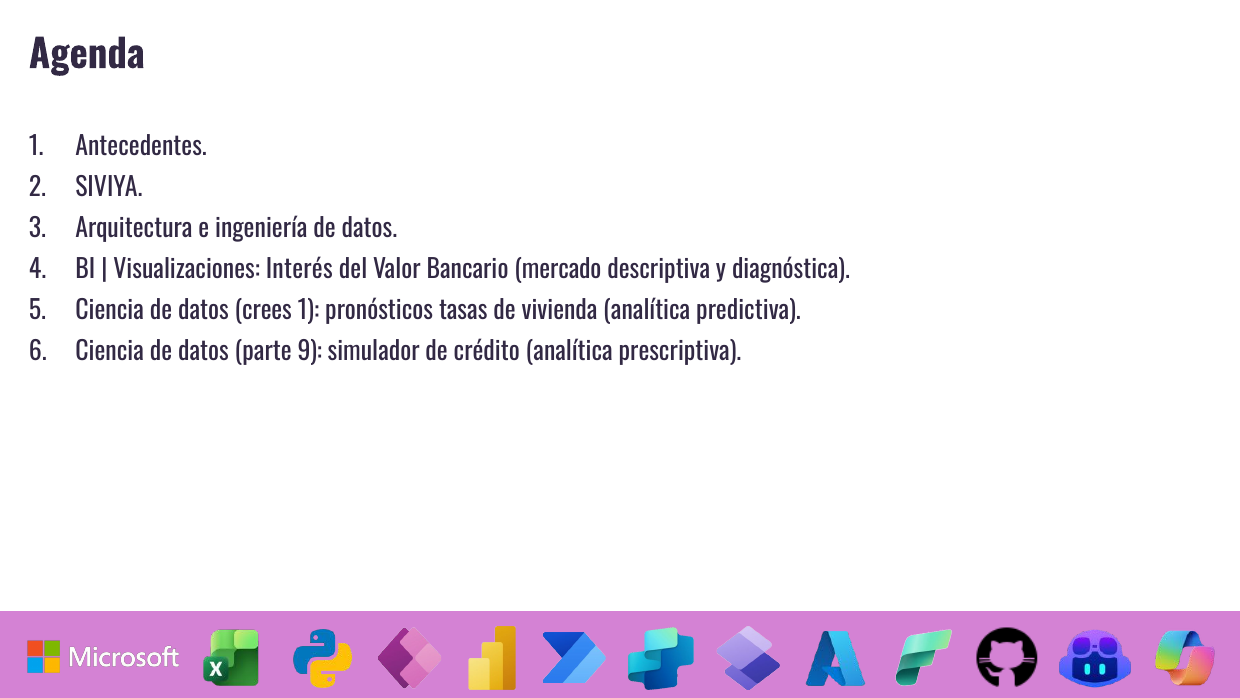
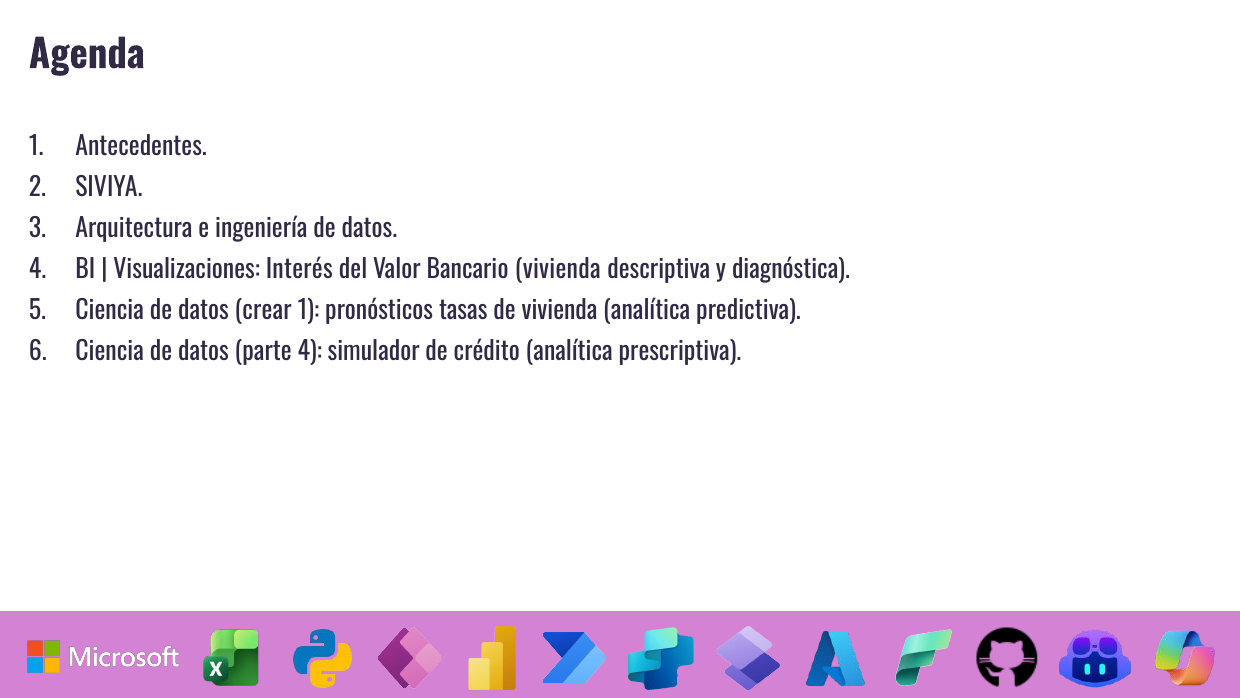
Bancario mercado: mercado -> vivienda
crees: crees -> crear
parte 9: 9 -> 4
